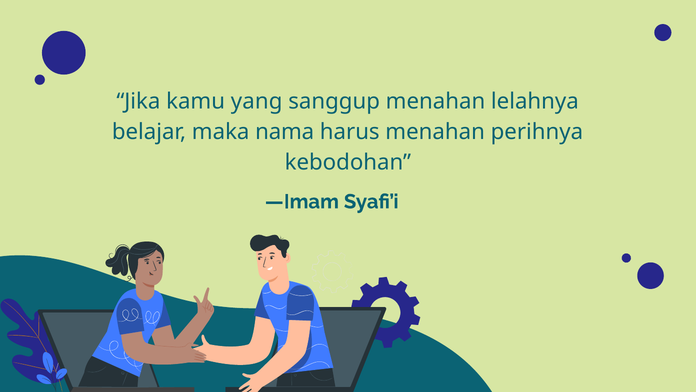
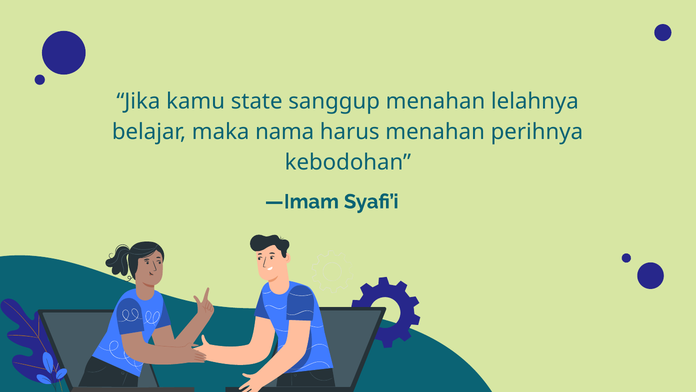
yang: yang -> state
